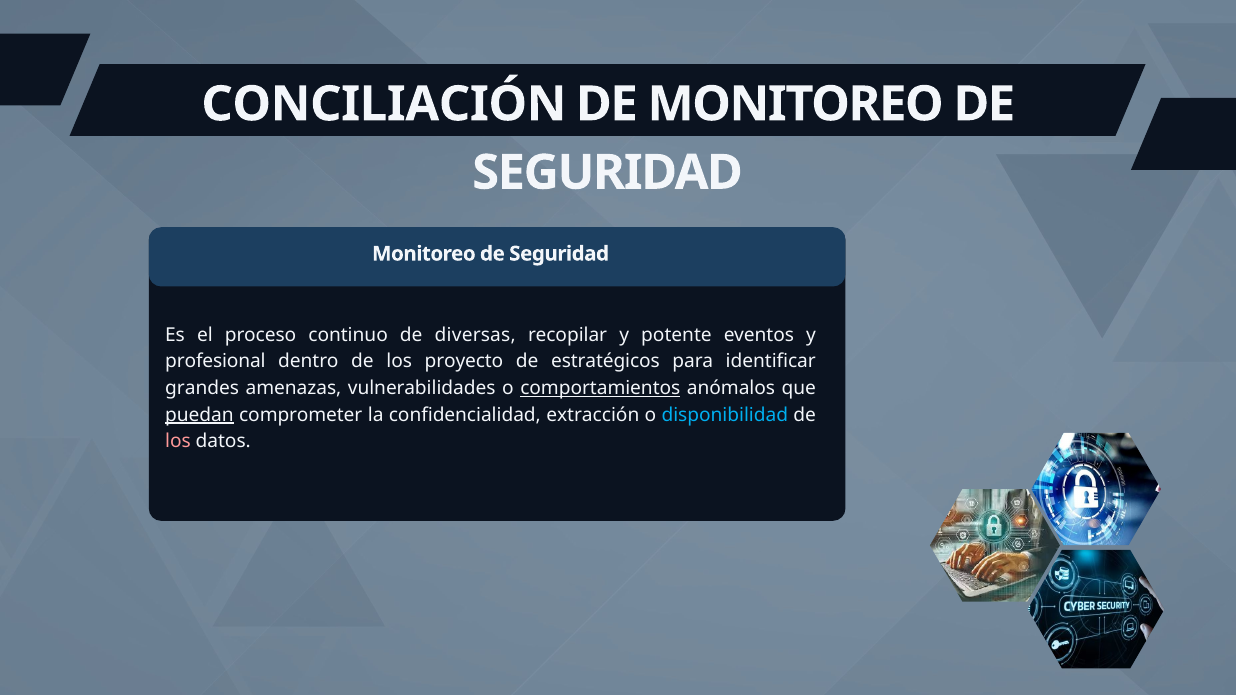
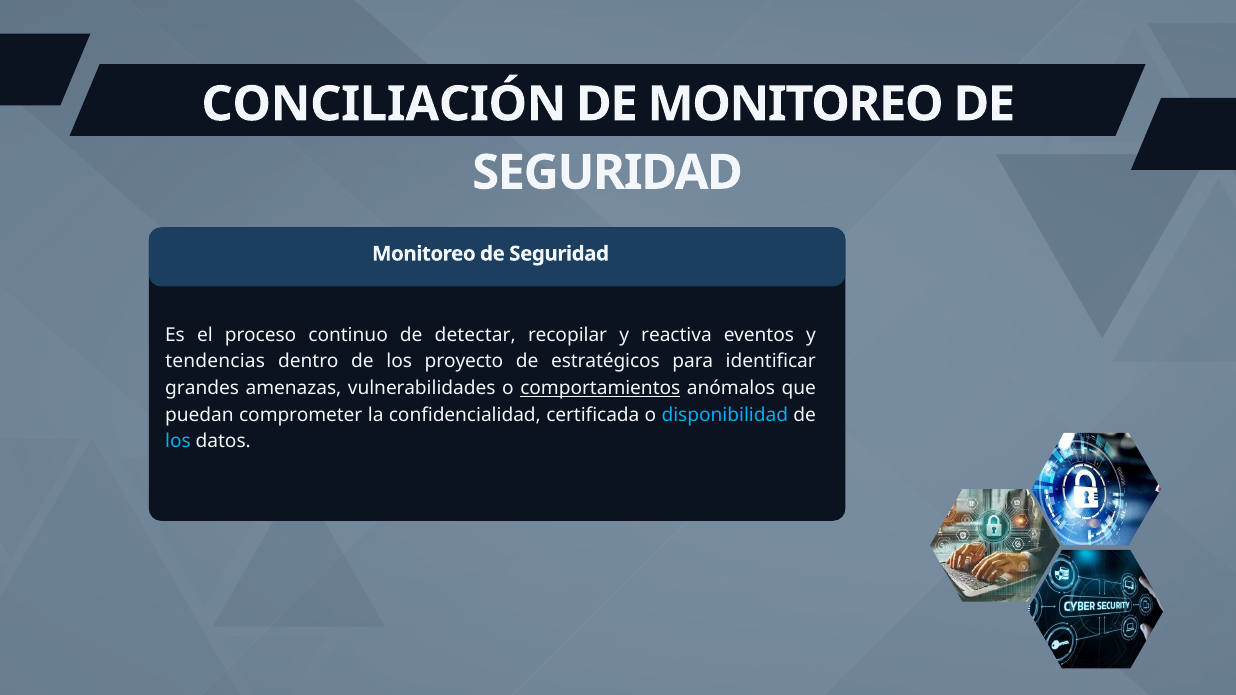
diversas: diversas -> detectar
potente: potente -> reactiva
profesional: profesional -> tendencias
puedan underline: present -> none
extracción: extracción -> certificada
los at (178, 442) colour: pink -> light blue
